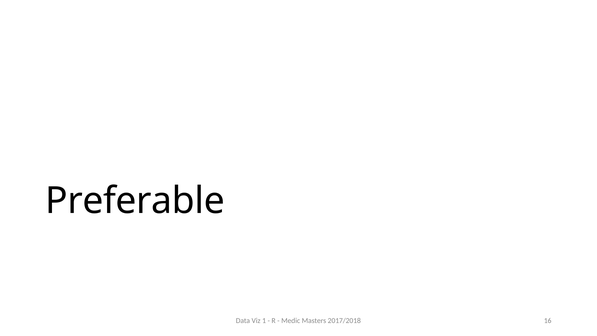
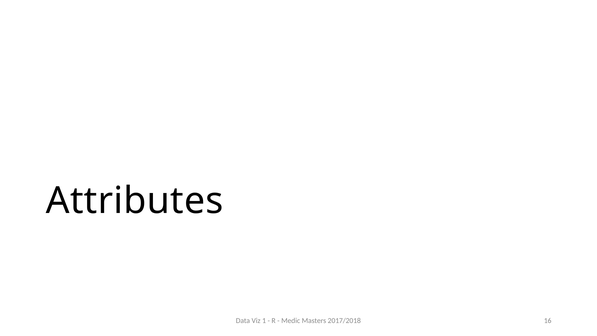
Preferable: Preferable -> Attributes
